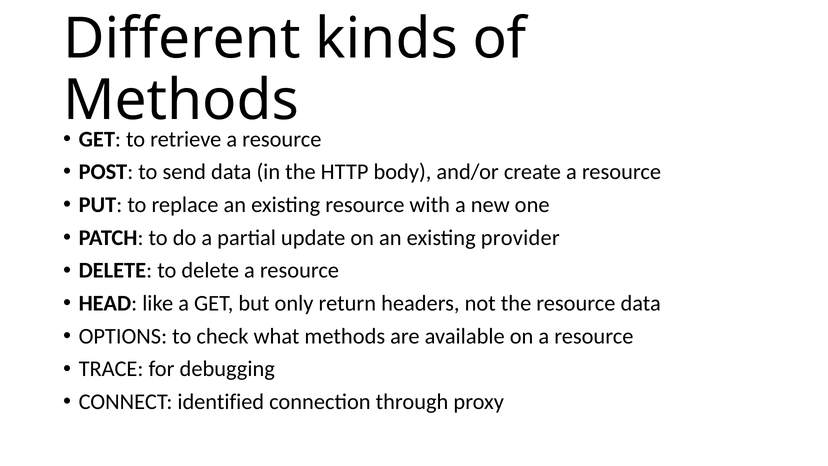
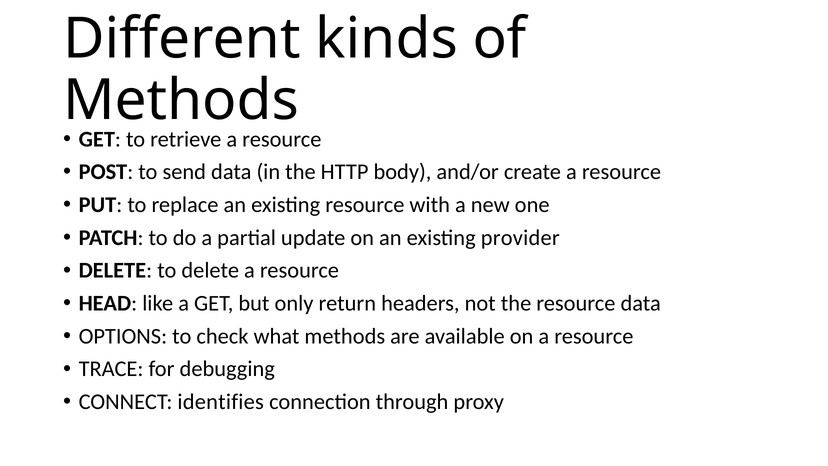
identified: identified -> identifies
